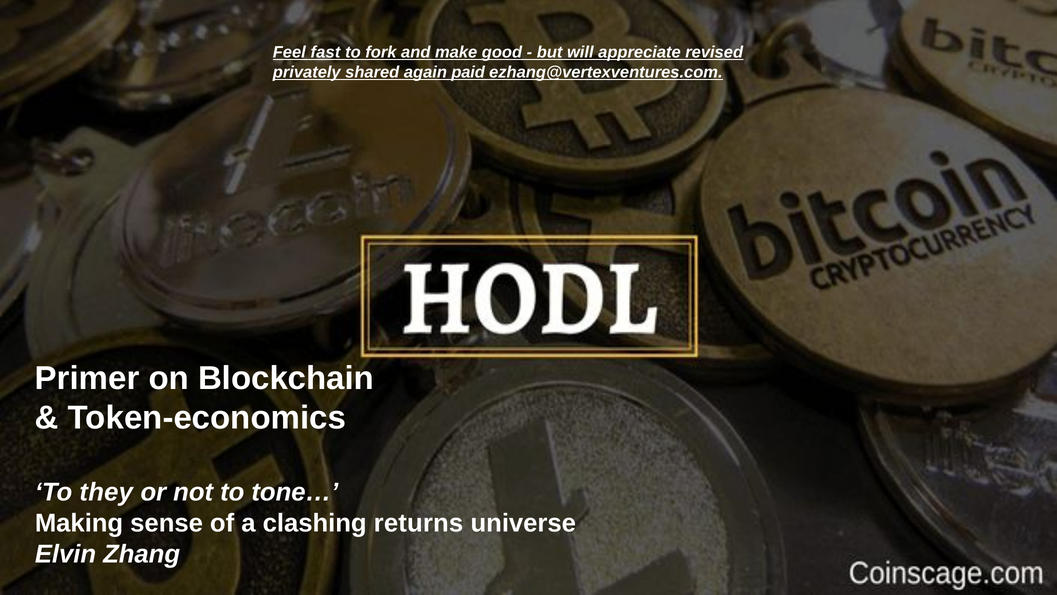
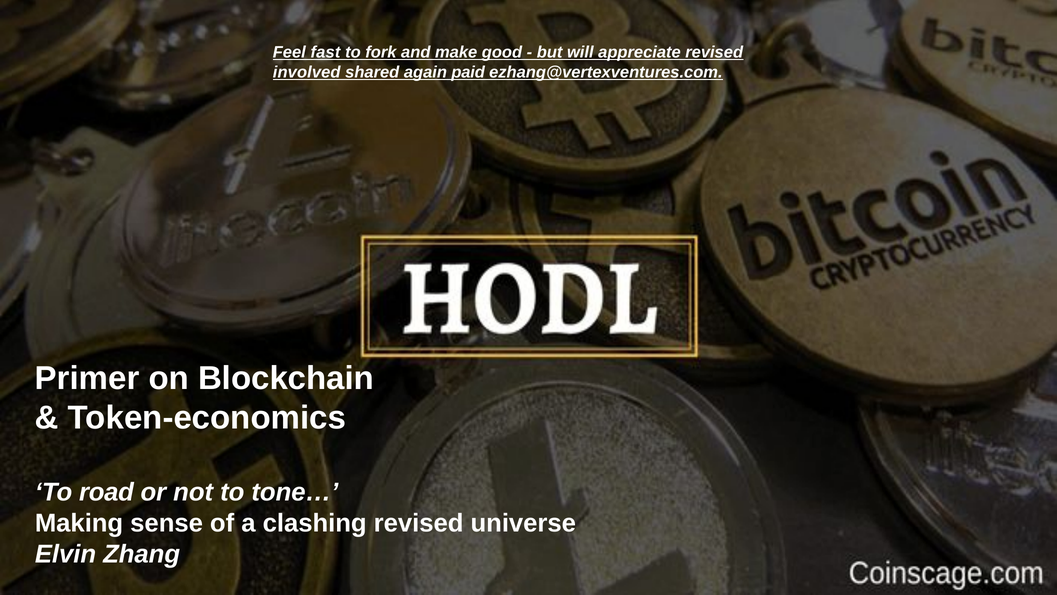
privately: privately -> involved
they: they -> road
clashing returns: returns -> revised
